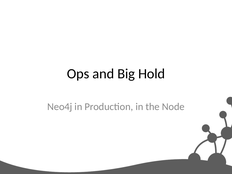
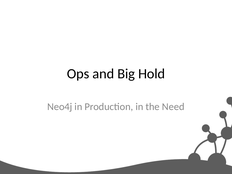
Node: Node -> Need
